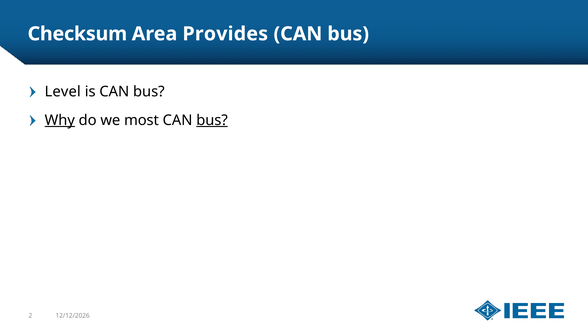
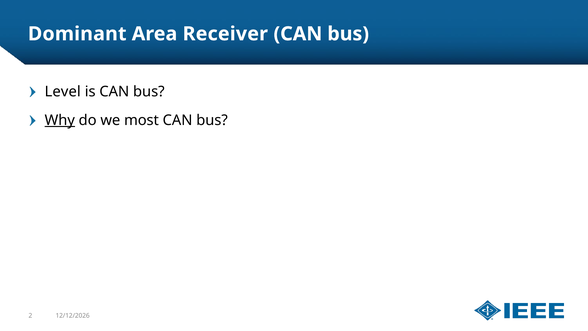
Checksum: Checksum -> Dominant
Provides: Provides -> Receiver
bus at (212, 120) underline: present -> none
